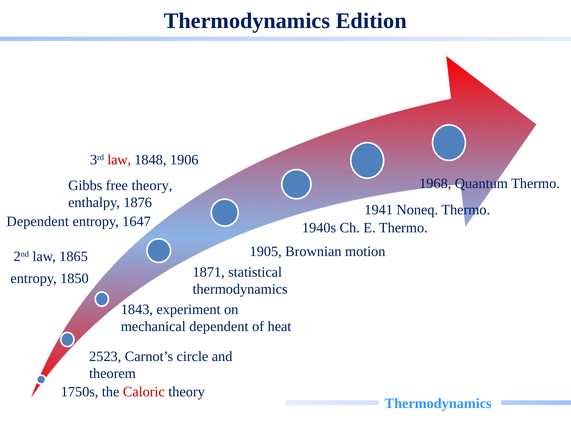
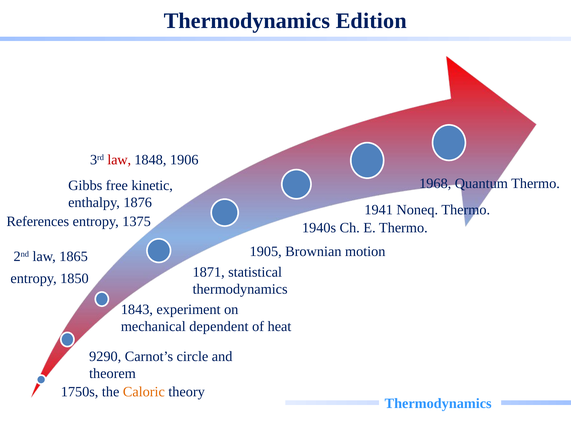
free theory: theory -> kinetic
Dependent at (38, 222): Dependent -> References
1647: 1647 -> 1375
2523: 2523 -> 9290
Caloric colour: red -> orange
